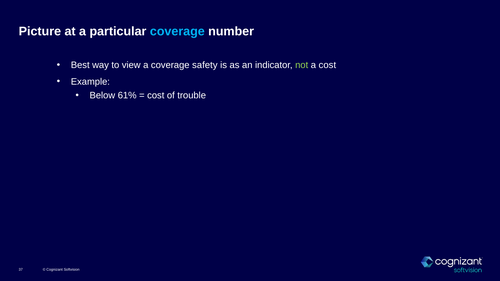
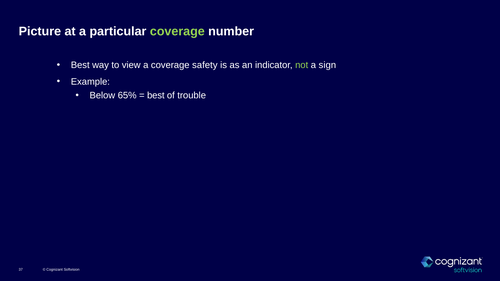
coverage at (177, 31) colour: light blue -> light green
a cost: cost -> sign
61%: 61% -> 65%
cost at (156, 96): cost -> best
